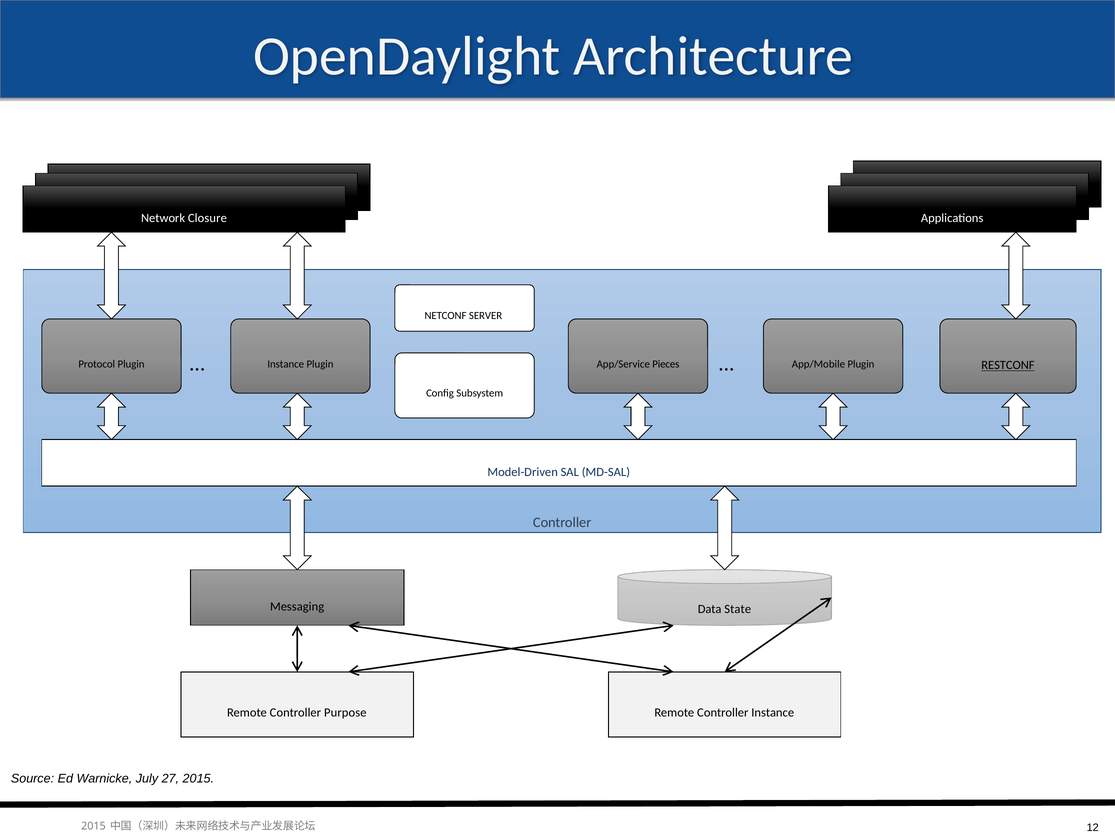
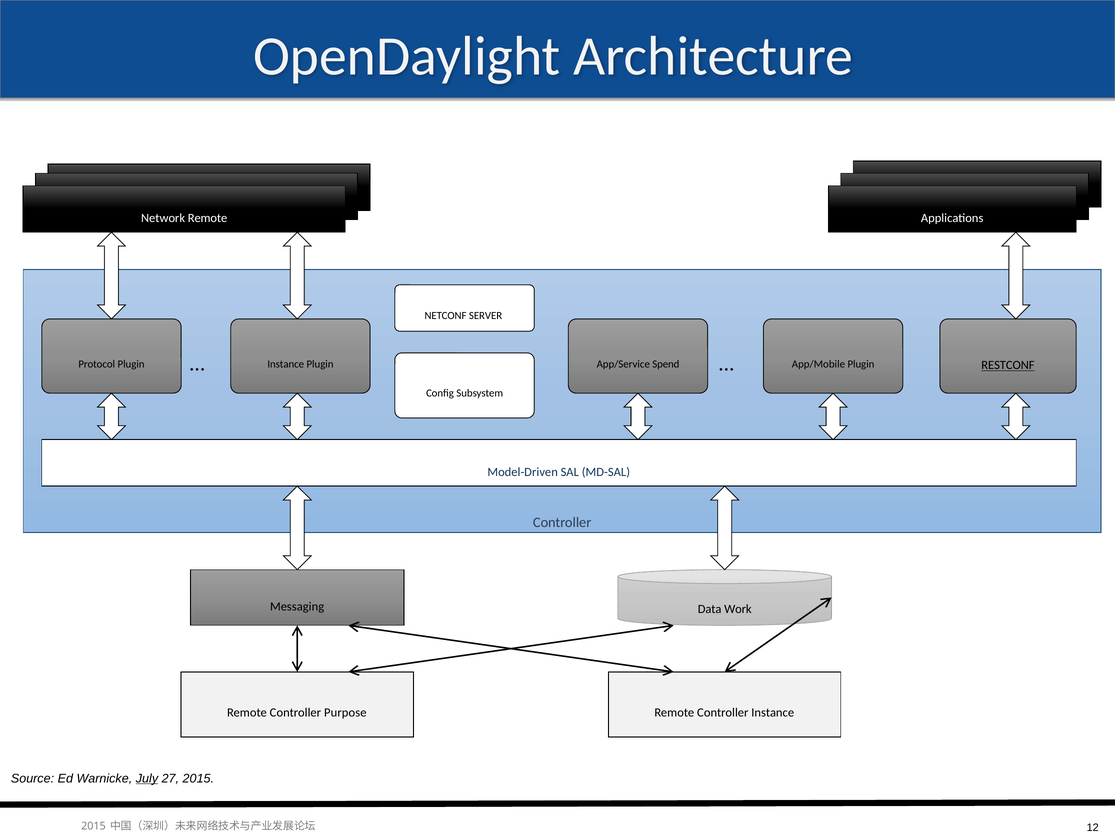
Network Closure: Closure -> Remote
Pieces: Pieces -> Spend
State: State -> Work
July underline: none -> present
